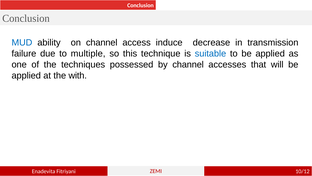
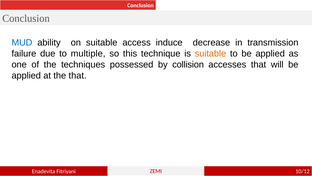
on channel: channel -> suitable
suitable at (210, 53) colour: blue -> orange
by channel: channel -> collision
the with: with -> that
